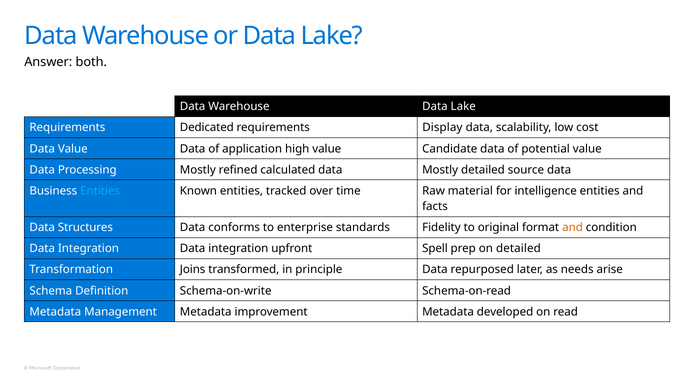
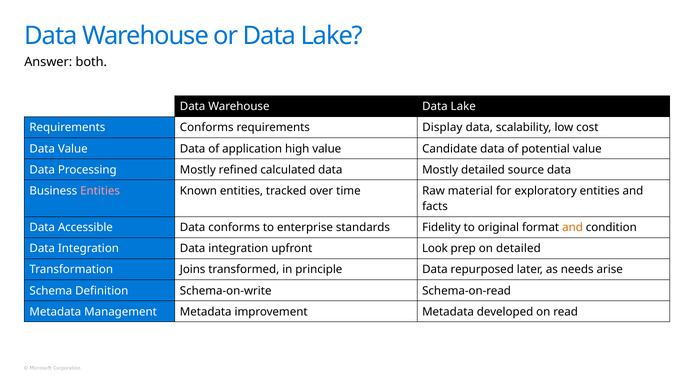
Requirements Dedicated: Dedicated -> Conforms
Entities at (100, 191) colour: light blue -> pink
intelligence: intelligence -> exploratory
Structures: Structures -> Accessible
Spell: Spell -> Look
